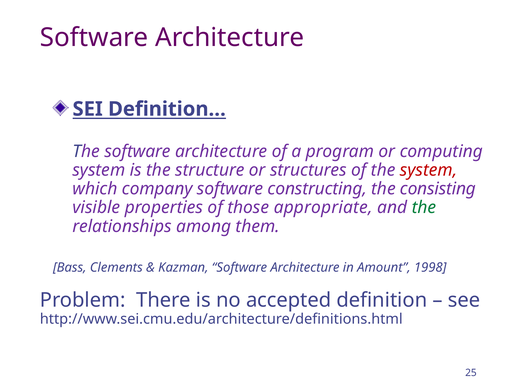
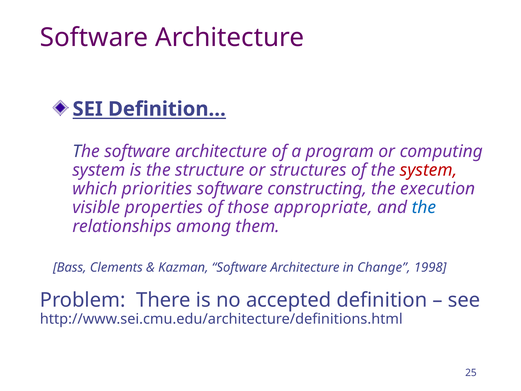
company: company -> priorities
consisting: consisting -> execution
the at (424, 207) colour: green -> blue
Amount: Amount -> Change
